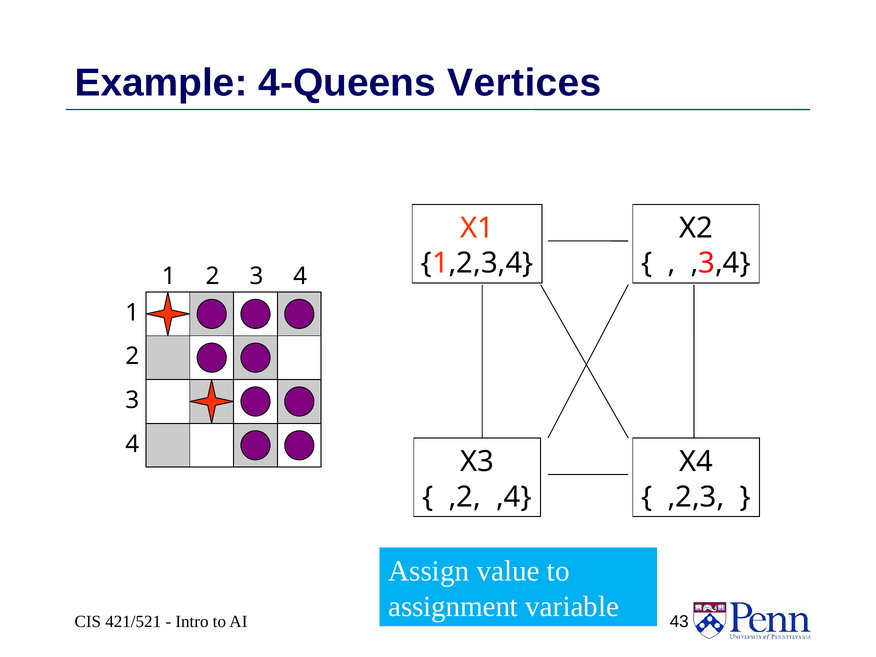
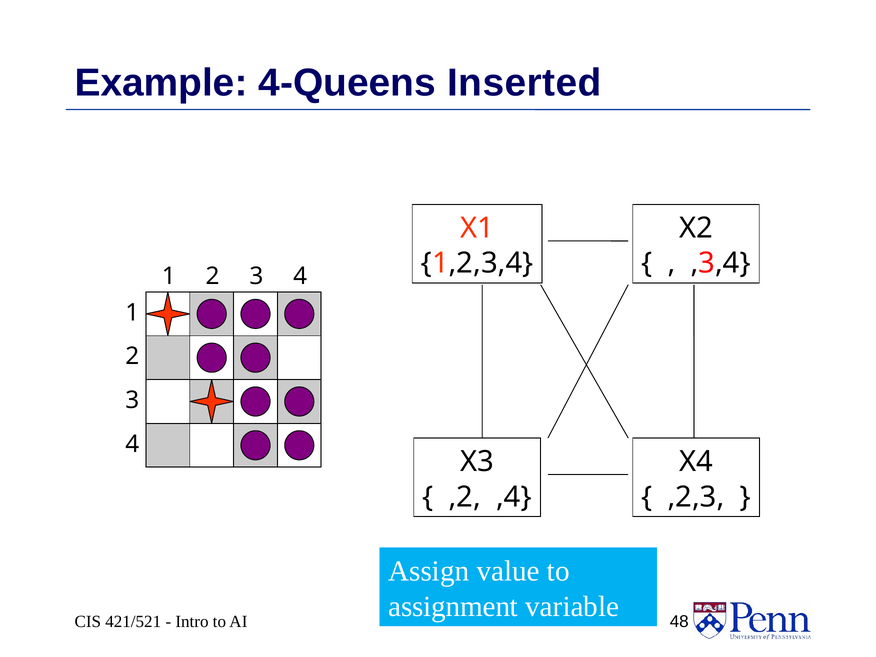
Vertices: Vertices -> Inserted
43: 43 -> 48
